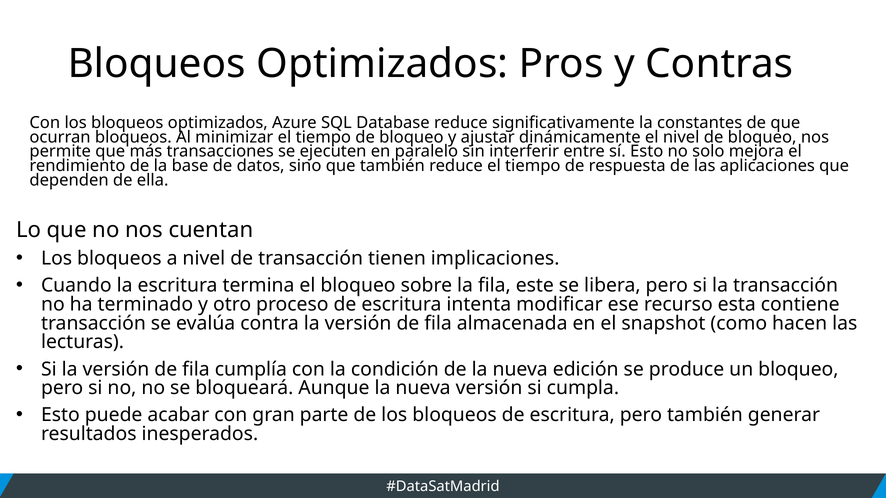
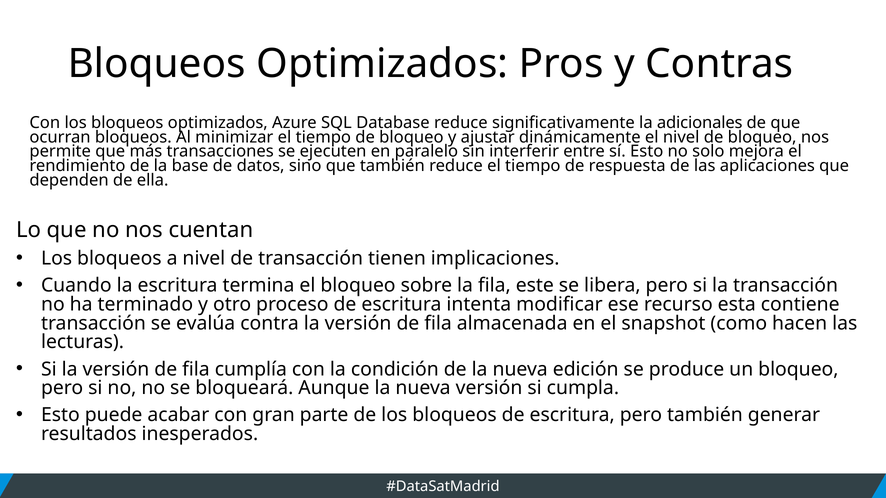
constantes: constantes -> adicionales
